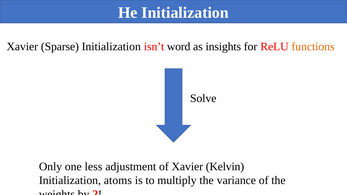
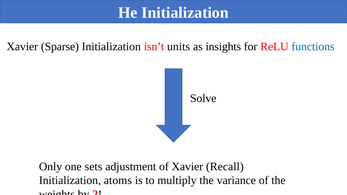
word: word -> units
functions colour: orange -> blue
less: less -> sets
Kelvin: Kelvin -> Recall
